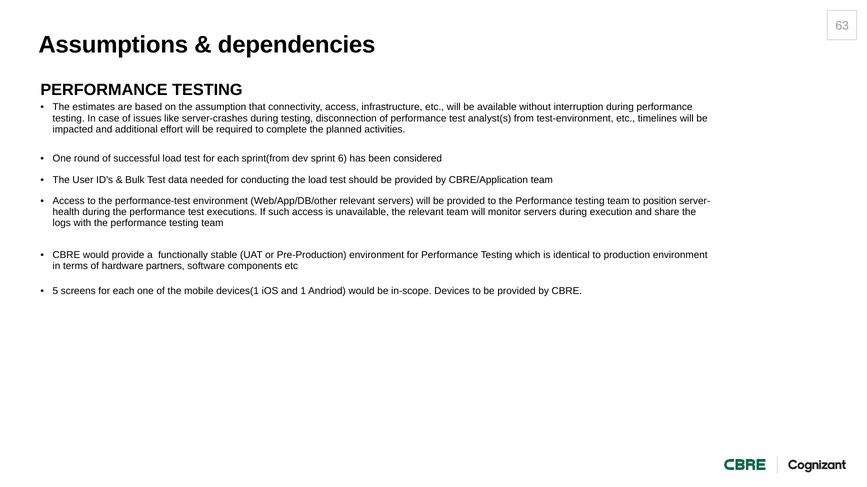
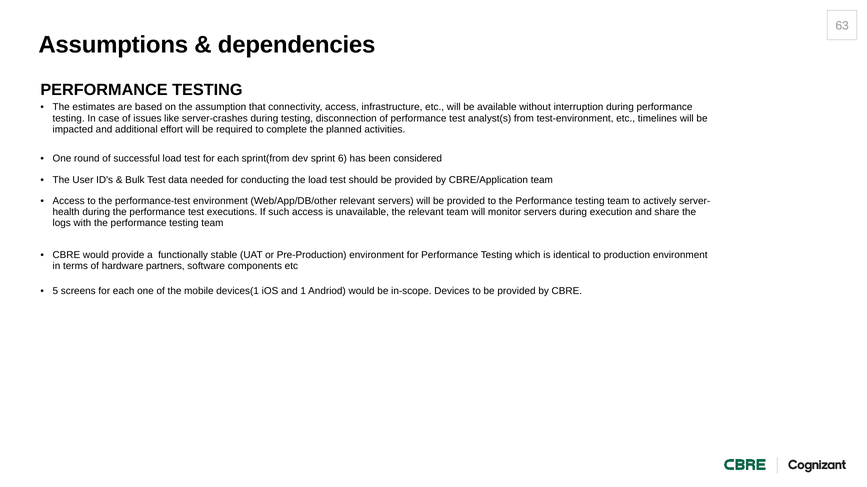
position: position -> actively
